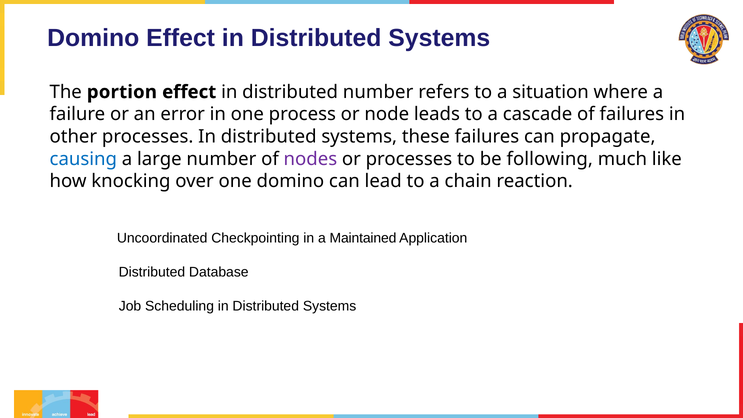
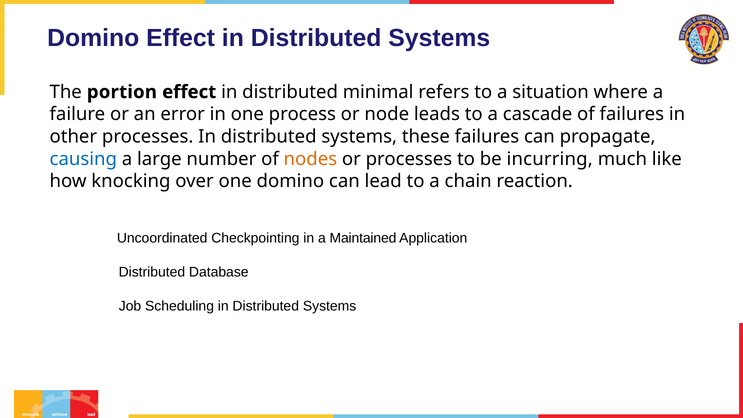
distributed number: number -> minimal
nodes colour: purple -> orange
following: following -> incurring
